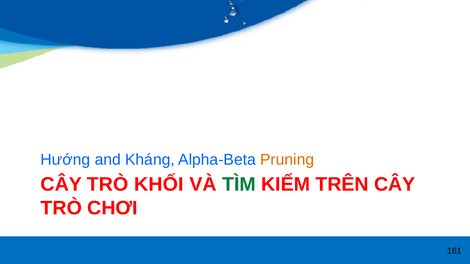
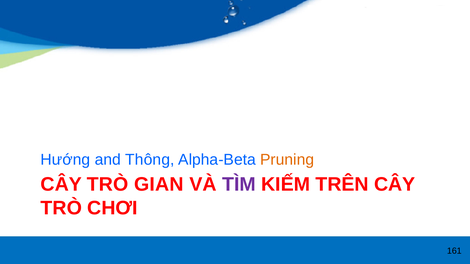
Kháng: Kháng -> Thông
KHỐI: KHỐI -> GIAN
TÌM colour: green -> purple
